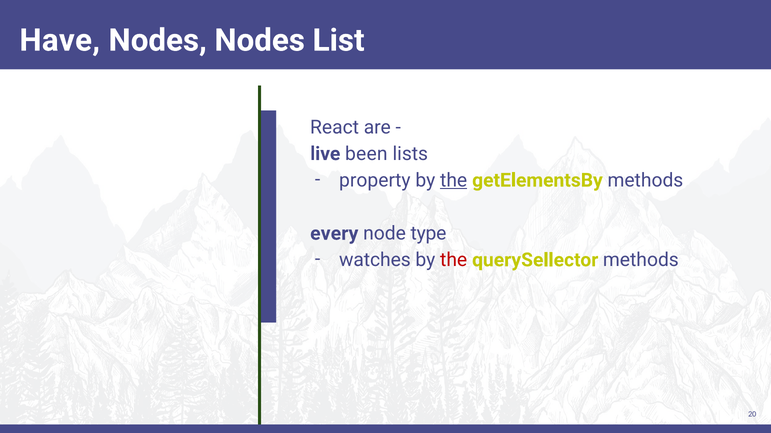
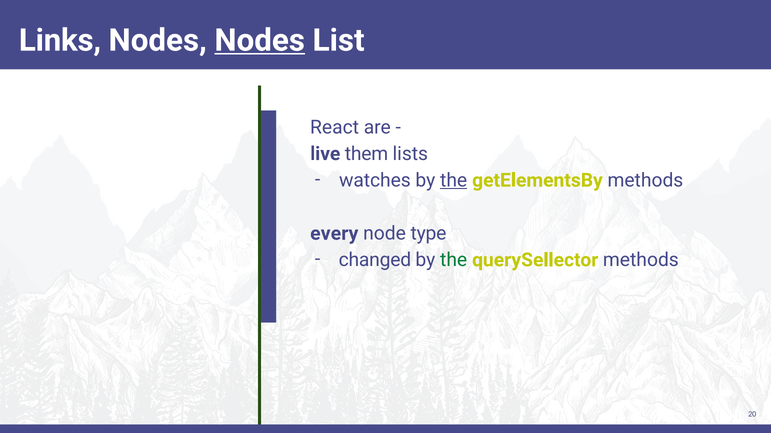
Have: Have -> Links
Nodes at (260, 40) underline: none -> present
been: been -> them
property: property -> watches
watches: watches -> changed
the at (454, 260) colour: red -> green
